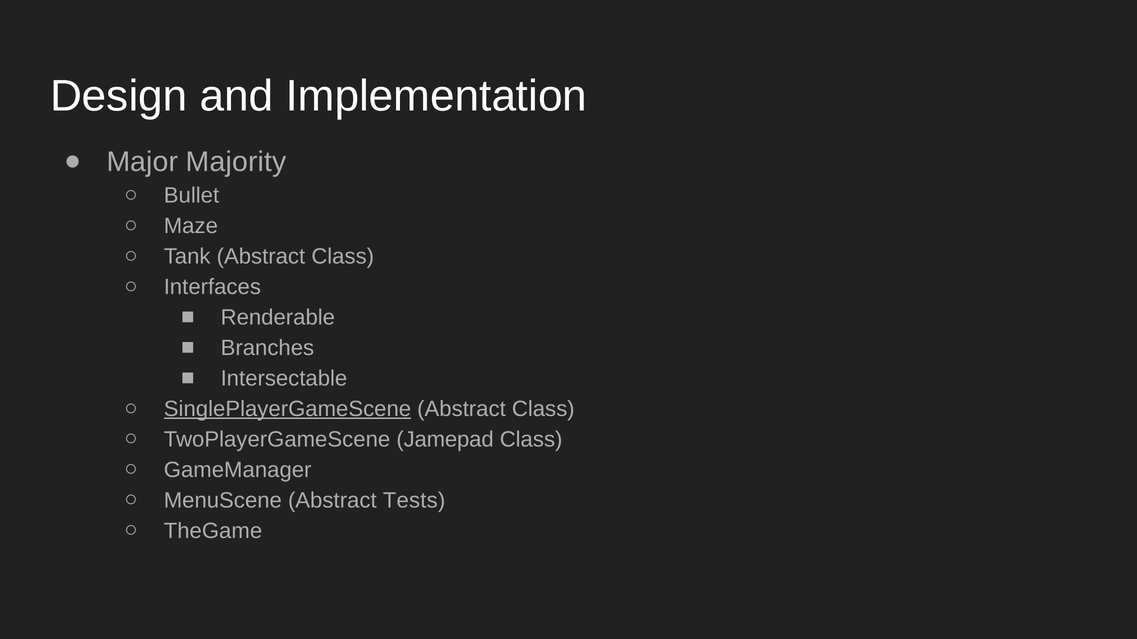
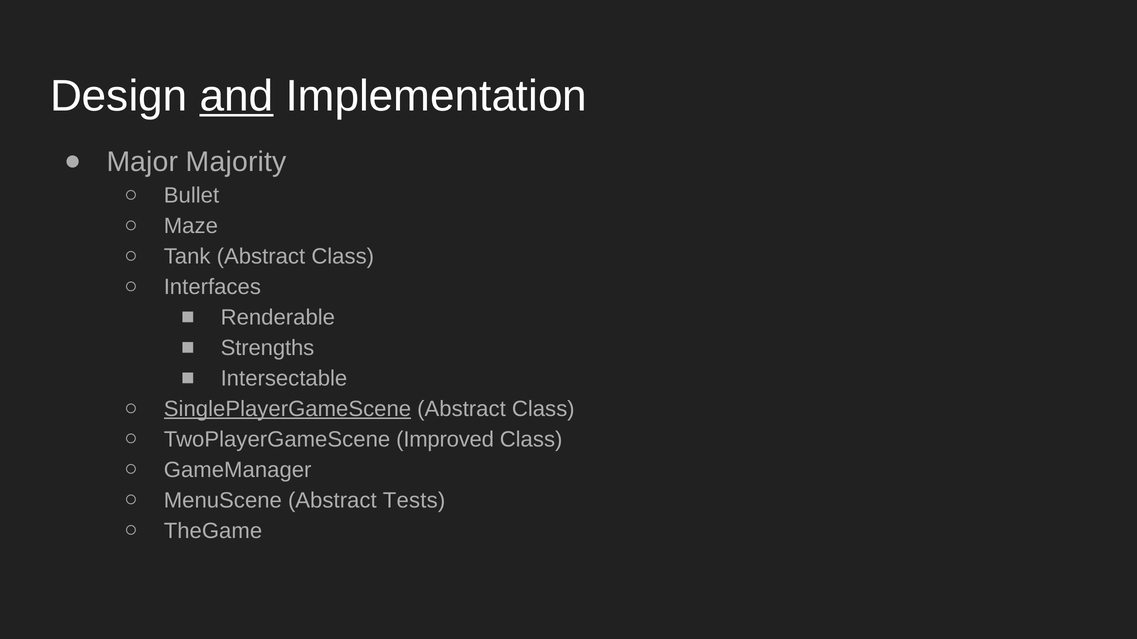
and underline: none -> present
Branches: Branches -> Strengths
Jamepad: Jamepad -> Improved
